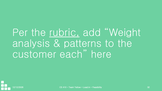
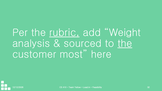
patterns: patterns -> sourced
the at (125, 44) underline: none -> present
each: each -> most
